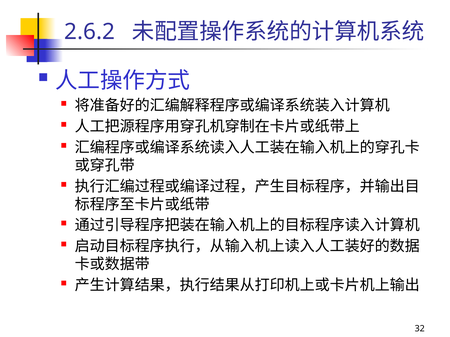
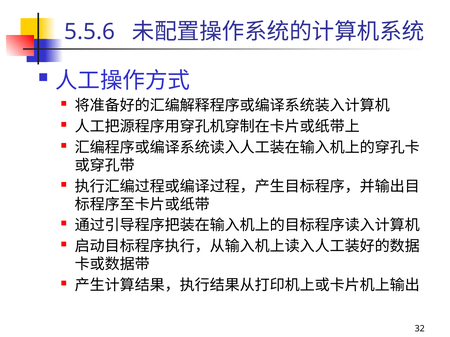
2.6.2: 2.6.2 -> 5.5.6
